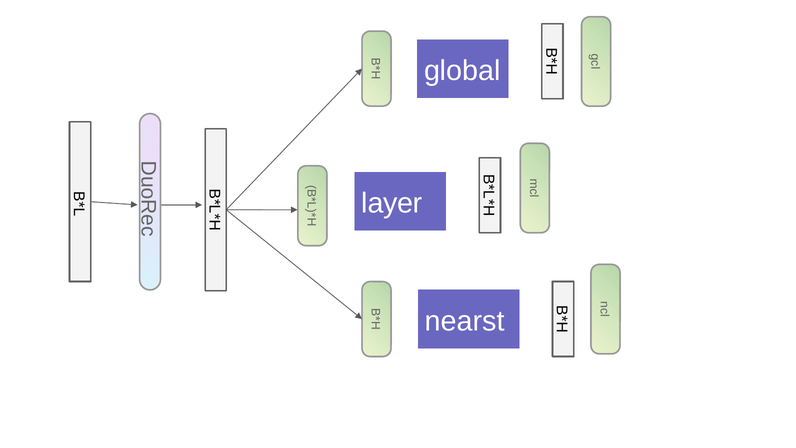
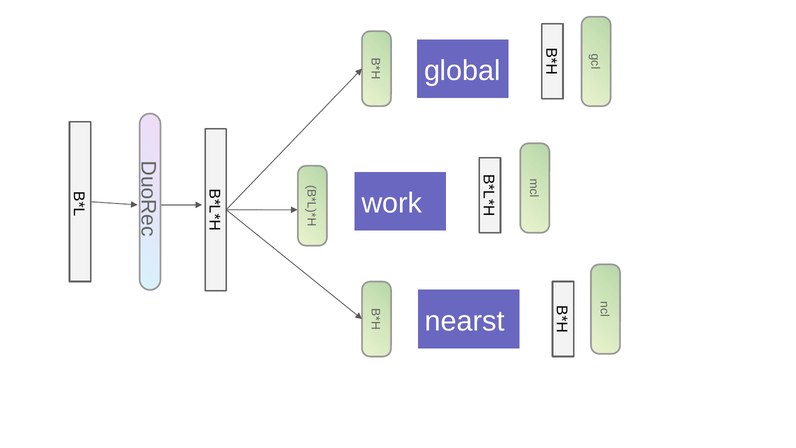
layer: layer -> work
